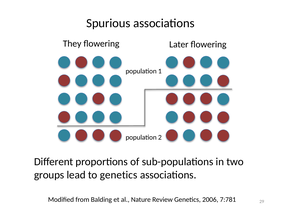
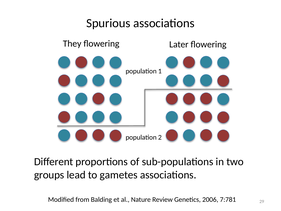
to genetics: genetics -> gametes
